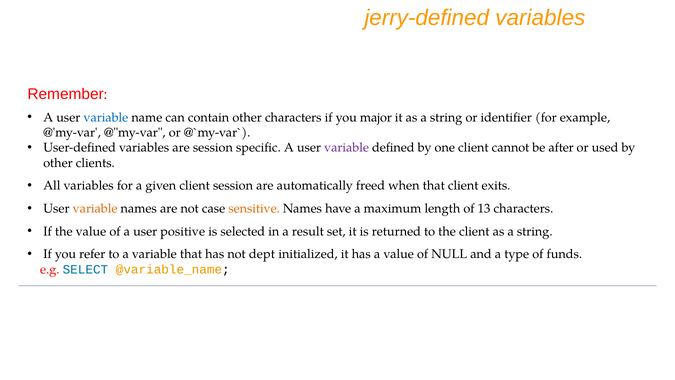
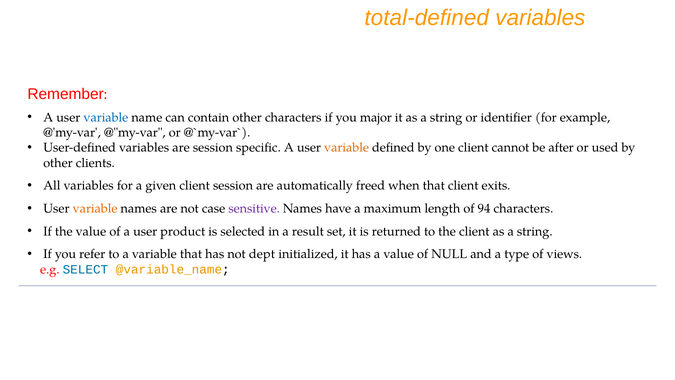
jerry-defined: jerry-defined -> total-defined
variable at (347, 148) colour: purple -> orange
sensitive colour: orange -> purple
13: 13 -> 94
positive: positive -> product
funds: funds -> views
